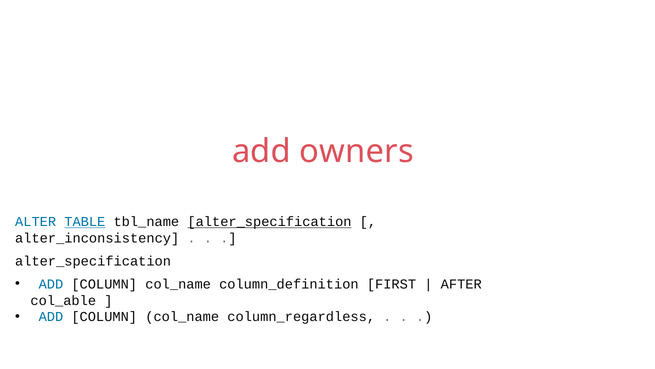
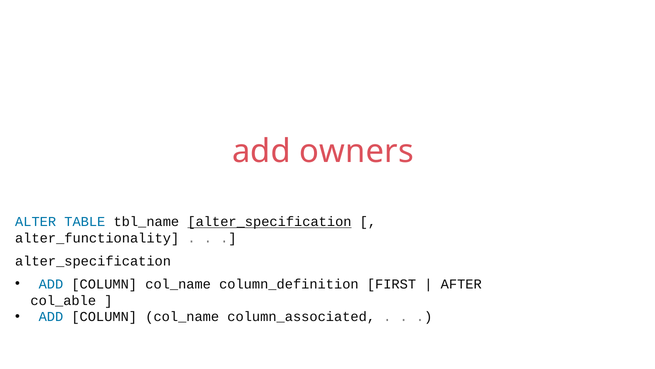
TABLE underline: present -> none
alter_inconsistency: alter_inconsistency -> alter_functionality
column_regardless: column_regardless -> column_associated
